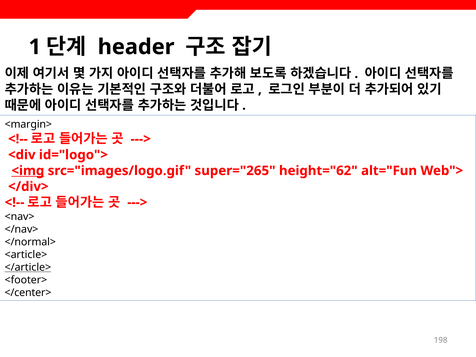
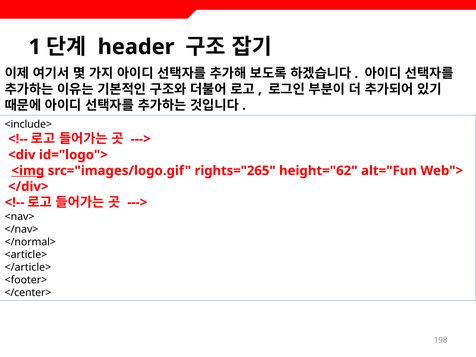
<margin>: <margin> -> <include>
super="265: super="265 -> rights="265
</article> underline: present -> none
